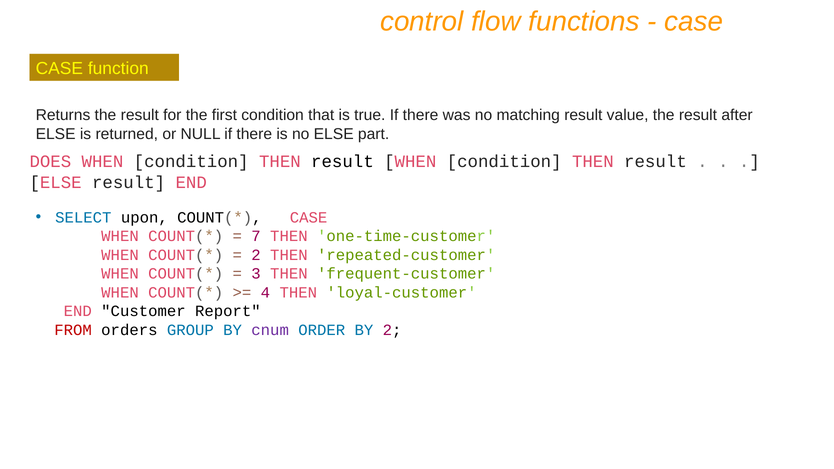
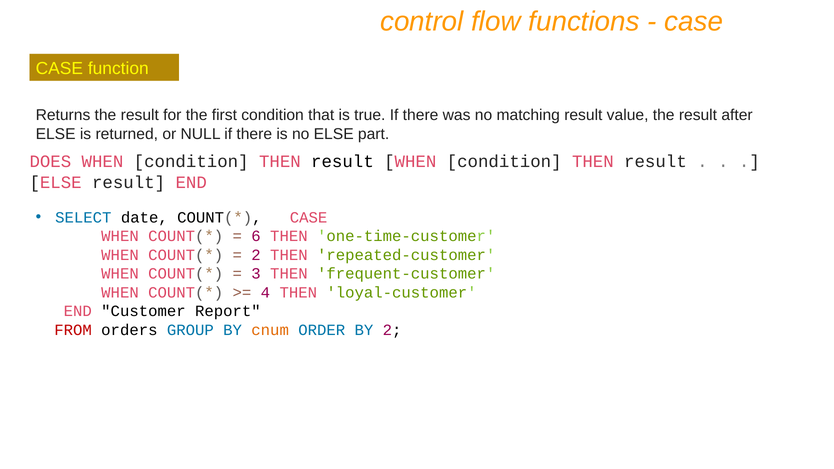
upon: upon -> date
7: 7 -> 6
cnum colour: purple -> orange
